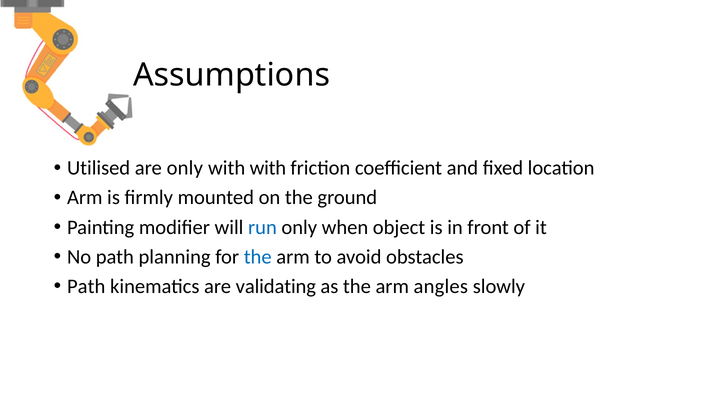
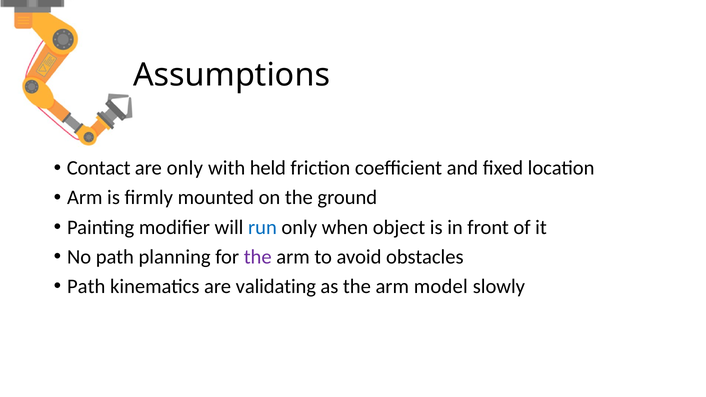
Utilised: Utilised -> Contact
with with: with -> held
the at (258, 257) colour: blue -> purple
angles: angles -> model
